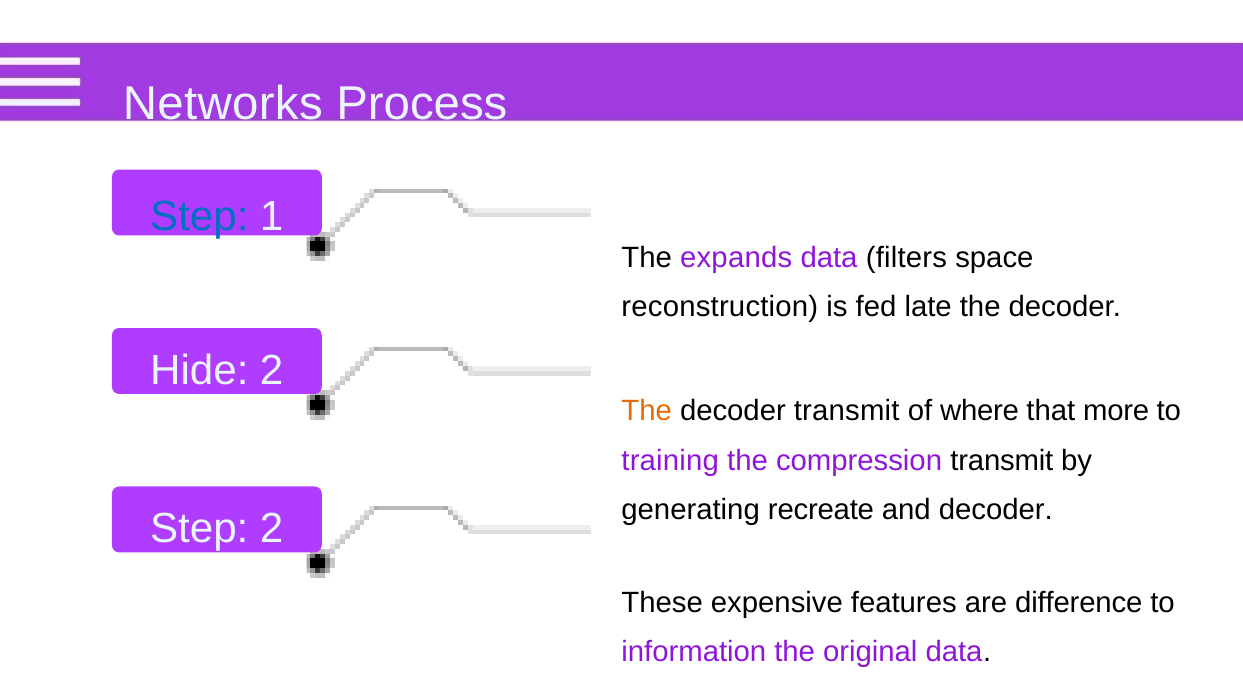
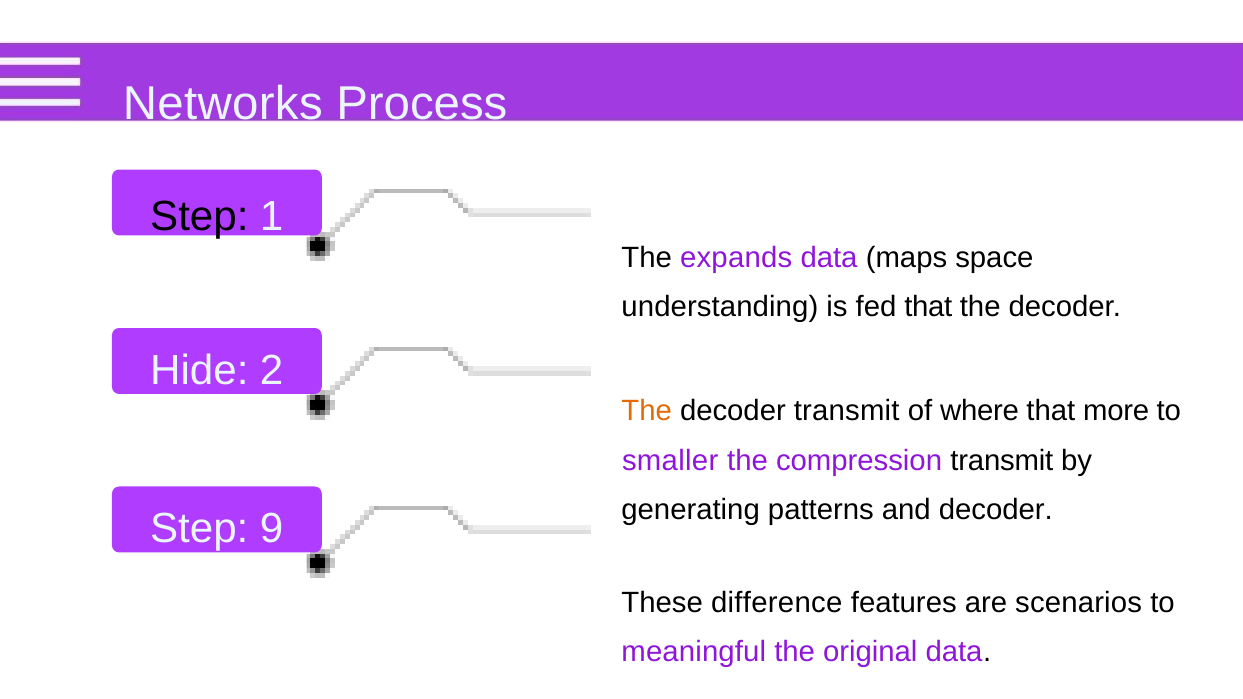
Step at (199, 217) colour: blue -> black
filters: filters -> maps
reconstruction: reconstruction -> understanding
fed late: late -> that
training: training -> smaller
recreate: recreate -> patterns
Step 2: 2 -> 9
expensive: expensive -> difference
difference: difference -> scenarios
information: information -> meaningful
